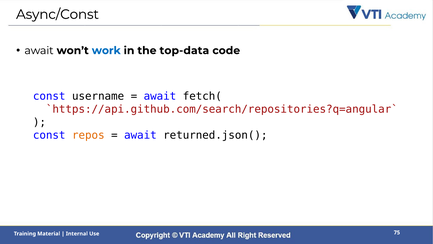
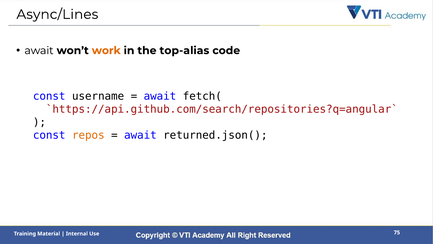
Async/Const: Async/Const -> Async/Lines
work colour: blue -> orange
top-data: top-data -> top-alias
